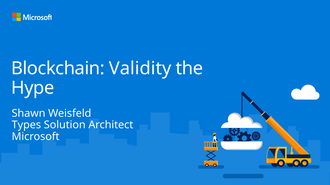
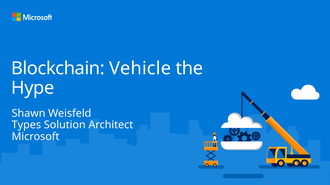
Validity: Validity -> Vehicle
